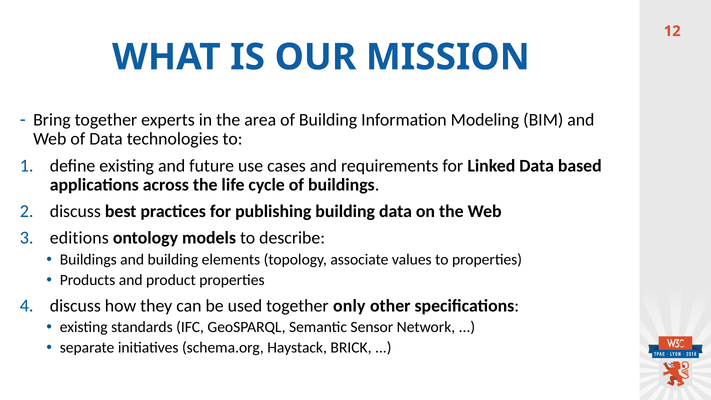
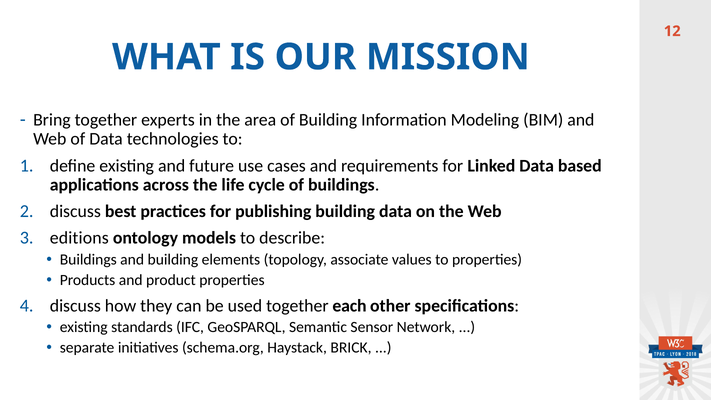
only: only -> each
